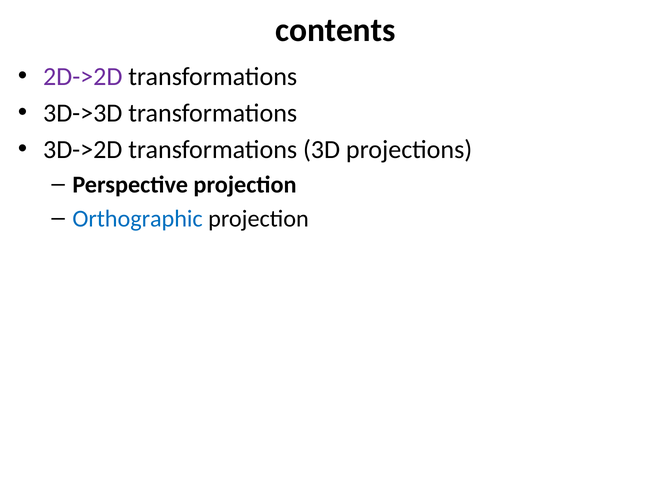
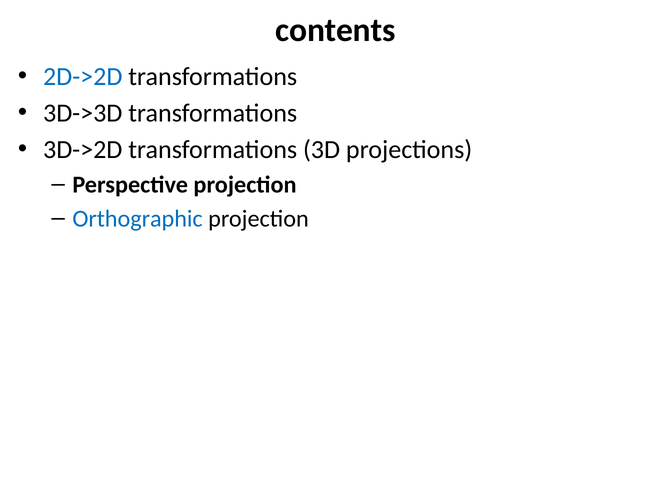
2D->2D colour: purple -> blue
